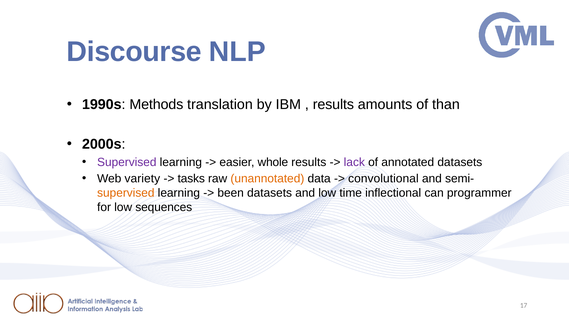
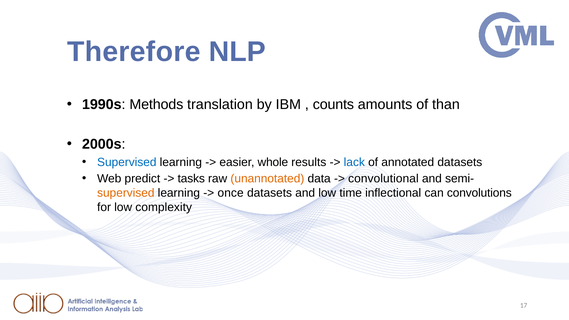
Discourse: Discourse -> Therefore
results at (333, 104): results -> counts
Supervised at (127, 162) colour: purple -> blue
lack colour: purple -> blue
variety: variety -> predict
been: been -> once
programmer: programmer -> convolutions
sequences: sequences -> complexity
